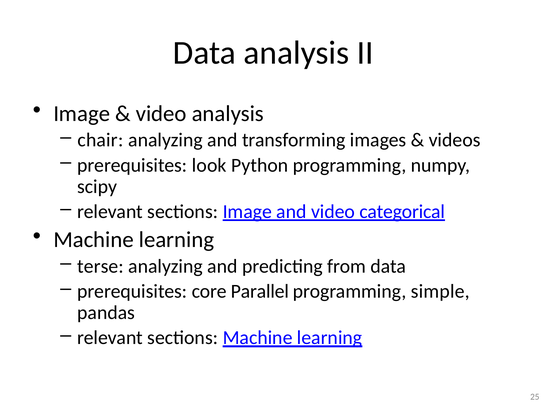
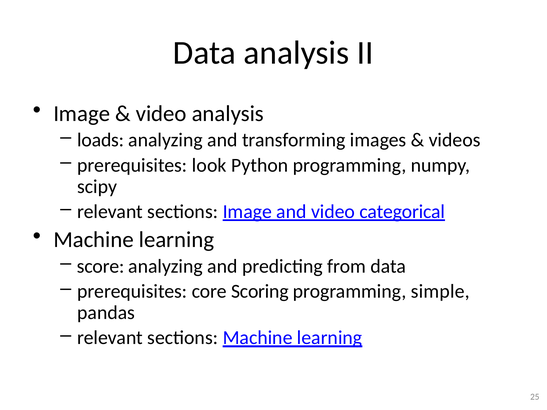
chair: chair -> loads
terse: terse -> score
Parallel: Parallel -> Scoring
